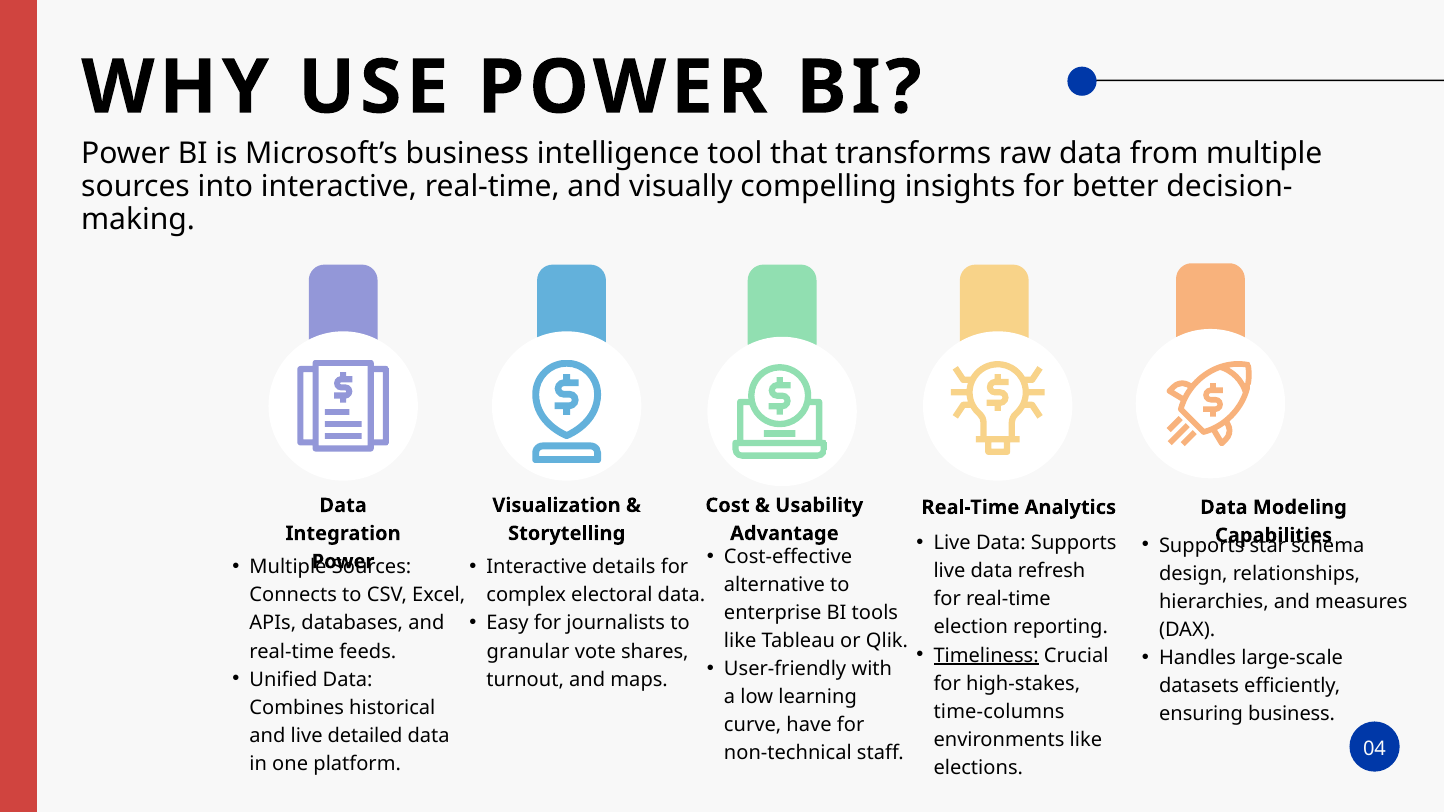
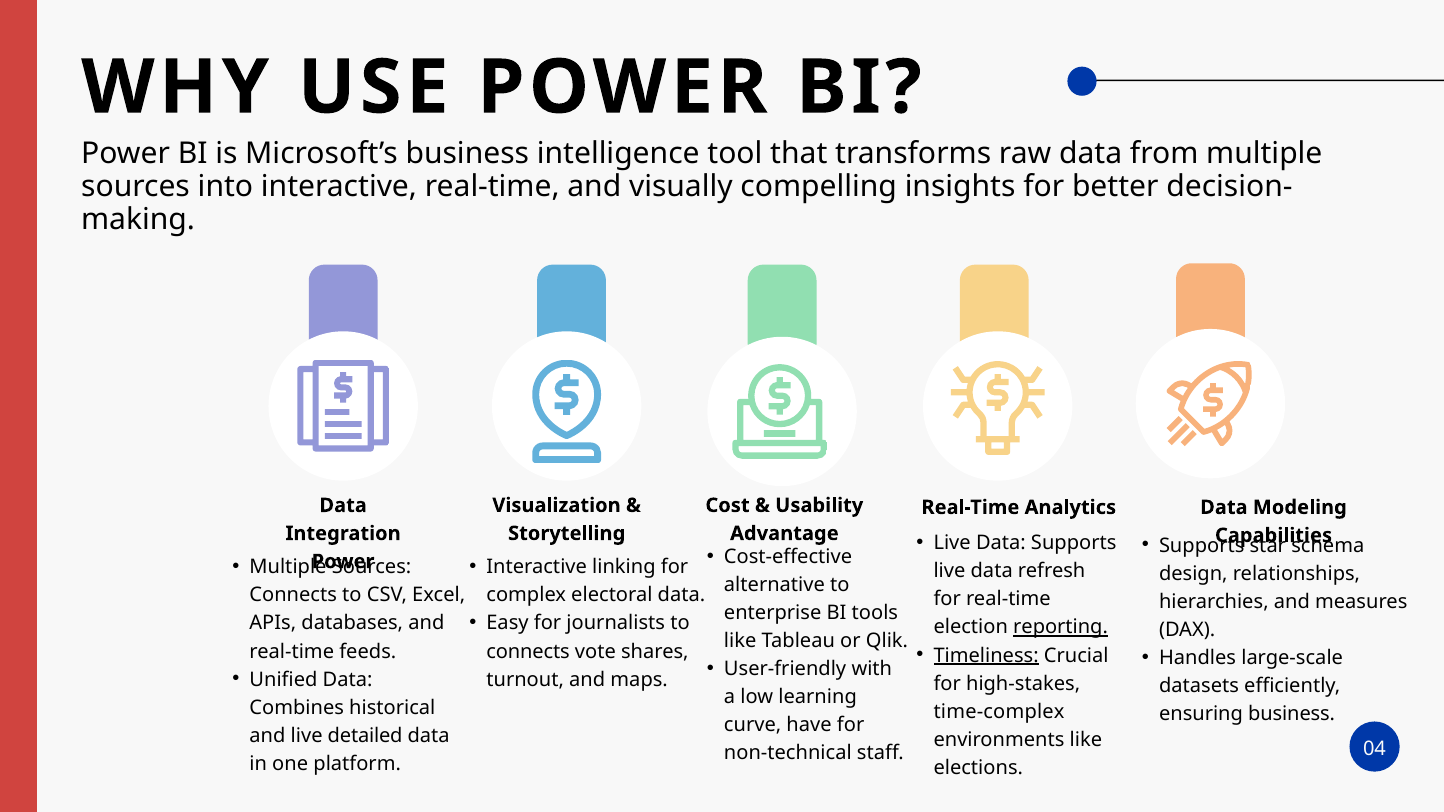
details: details -> linking
reporting underline: none -> present
granular at (528, 652): granular -> connects
time-columns: time-columns -> time-complex
